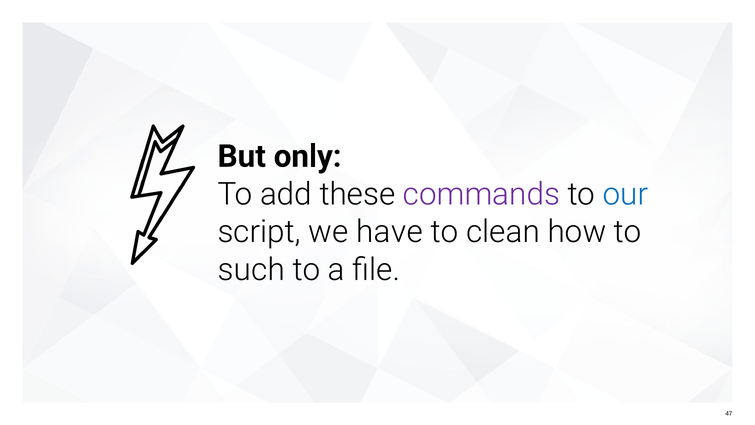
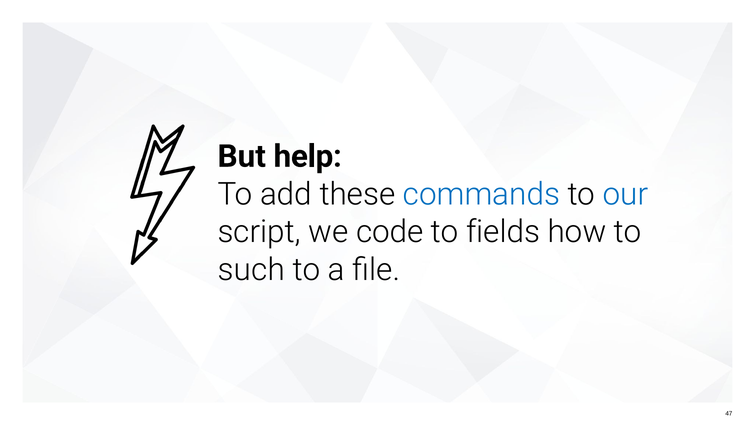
only: only -> help
commands colour: purple -> blue
have: have -> code
clean: clean -> fields
